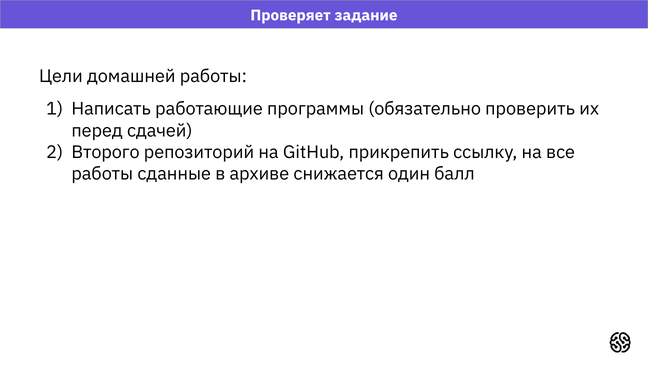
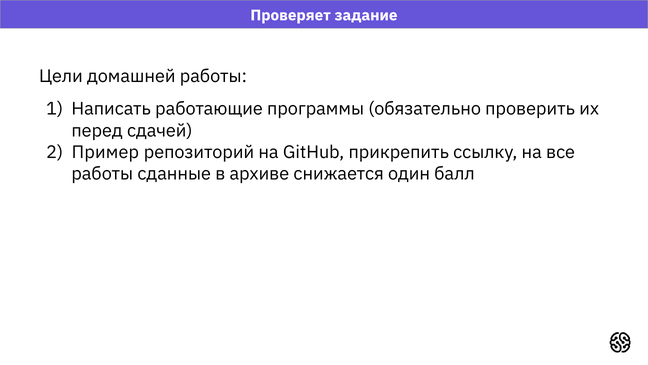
Второго: Второго -> Пример
